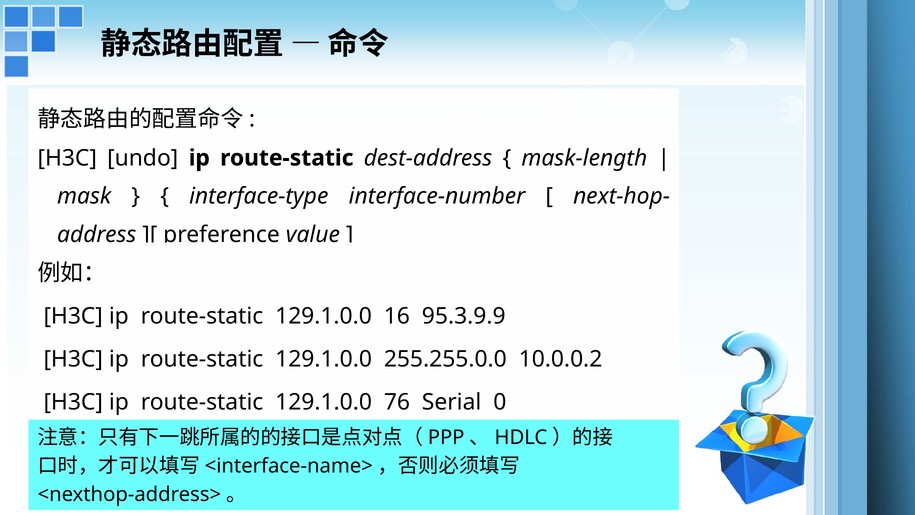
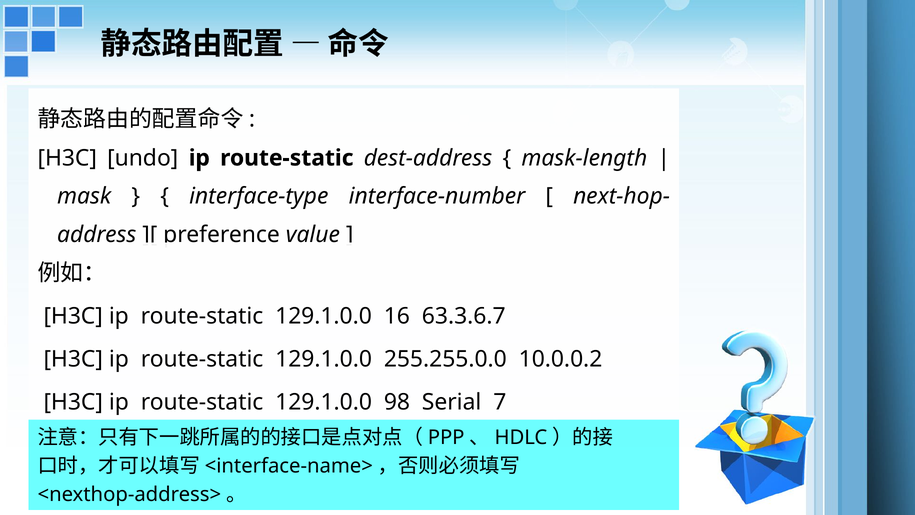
95.3.9.9: 95.3.9.9 -> 63.3.6.7
76: 76 -> 98
0: 0 -> 7
